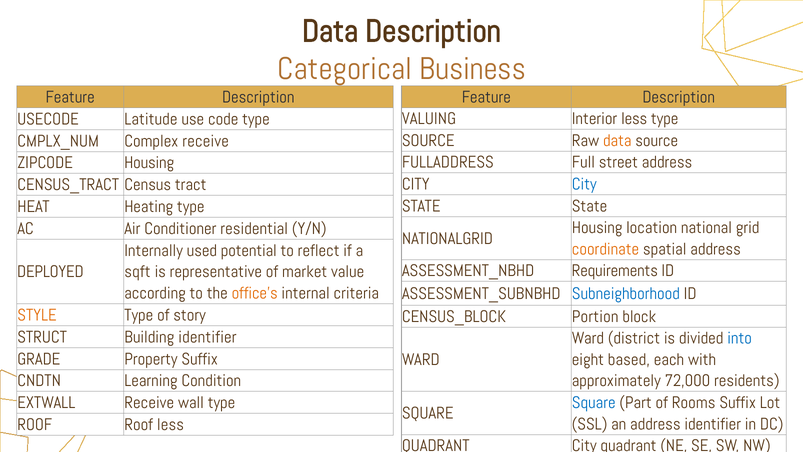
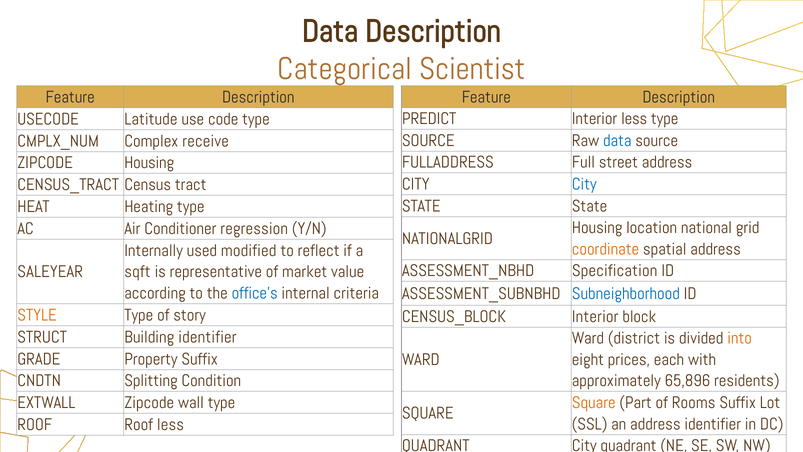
Business: Business -> Scientist
VALUING: VALUING -> PREDICT
data at (617, 141) colour: orange -> blue
residential: residential -> regression
potential: potential -> modified
Requirements: Requirements -> Specification
DEPLOYED: DEPLOYED -> SALEYEAR
office's colour: orange -> blue
Portion at (595, 316): Portion -> Interior
into colour: blue -> orange
based: based -> prices
Learning: Learning -> Splitting
72,000: 72,000 -> 65,896
Square at (594, 402) colour: blue -> orange
EXTWALL Receive: Receive -> Zipcode
